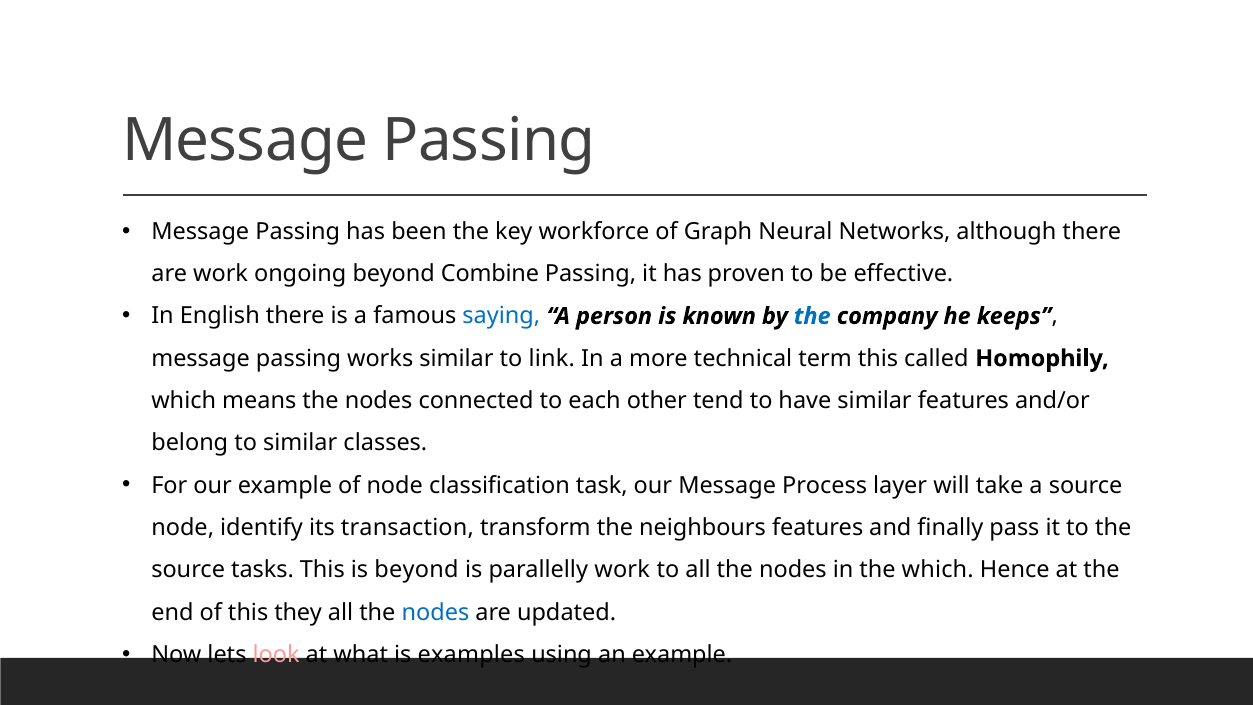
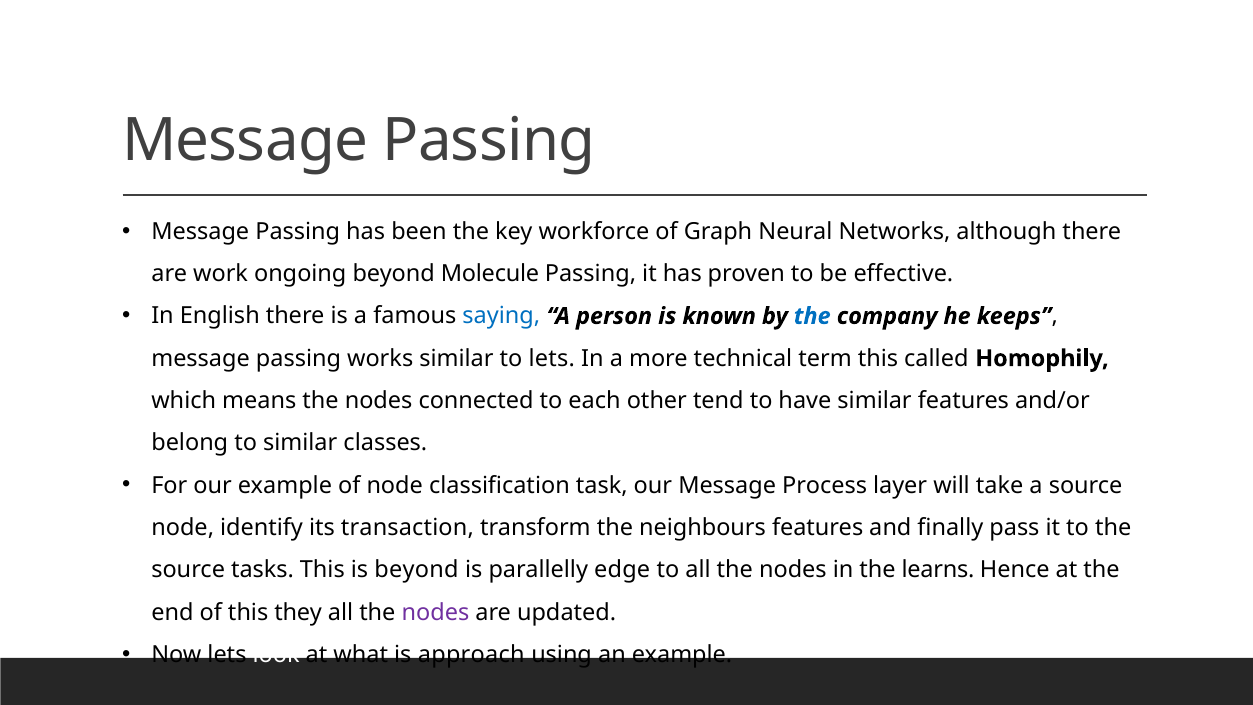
Combine: Combine -> Molecule
to link: link -> lets
parallelly work: work -> edge
the which: which -> learns
nodes at (435, 612) colour: blue -> purple
look colour: pink -> white
examples: examples -> approach
